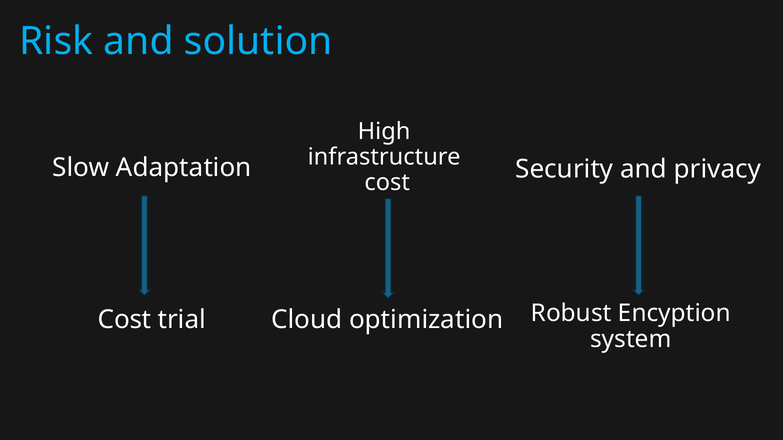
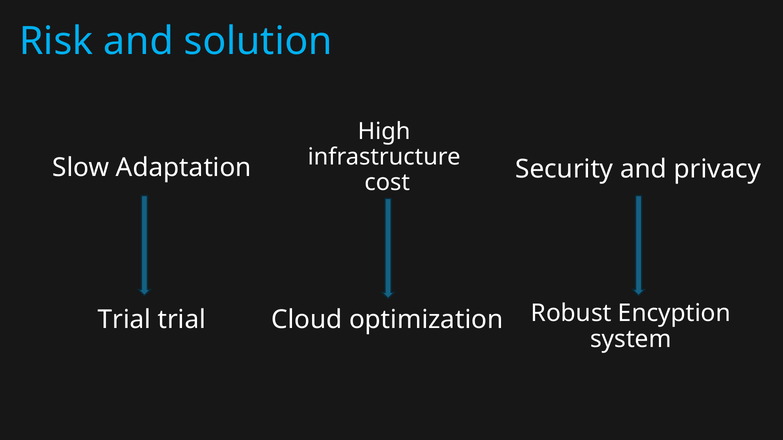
Cost at (125, 320): Cost -> Trial
